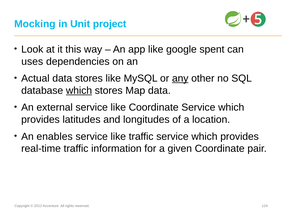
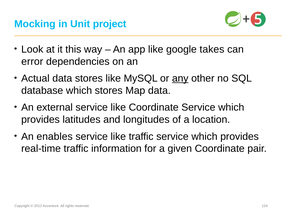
spent: spent -> takes
uses: uses -> error
which at (79, 91) underline: present -> none
